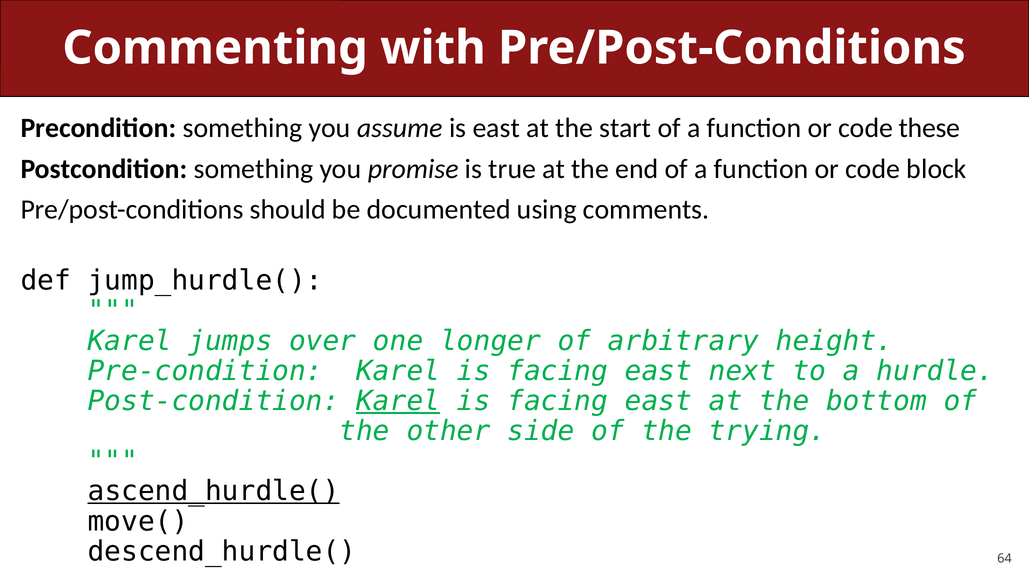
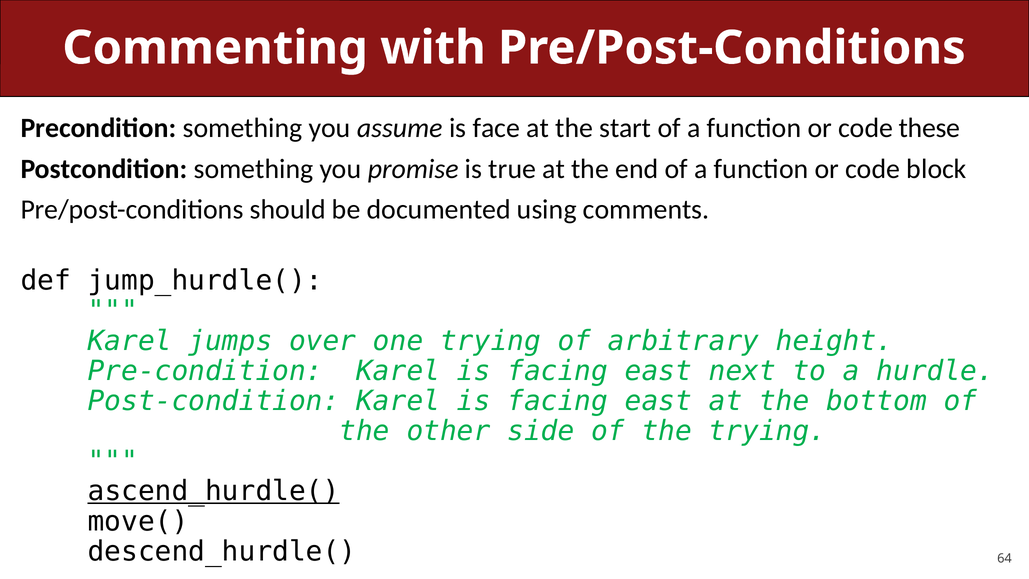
is east: east -> face
one longer: longer -> trying
Karel at (398, 401) underline: present -> none
